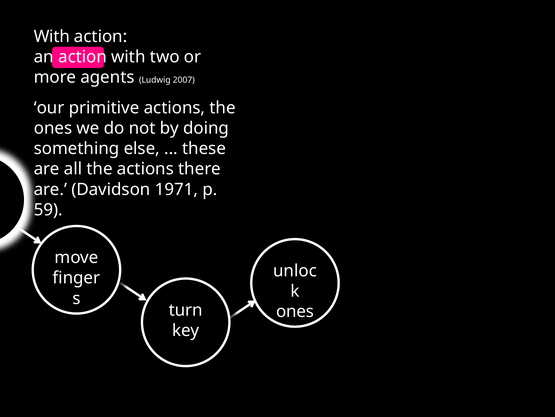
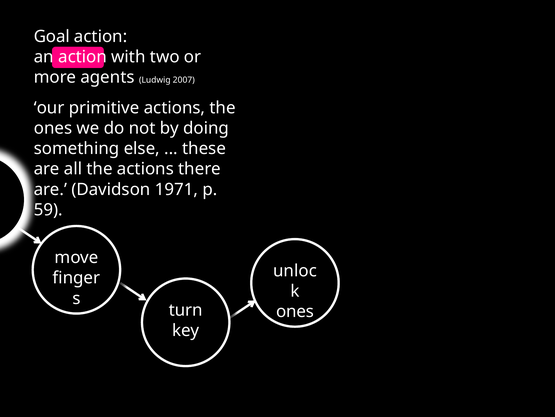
With at (52, 37): With -> Goal
